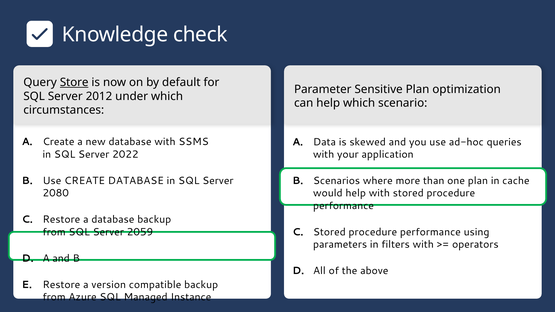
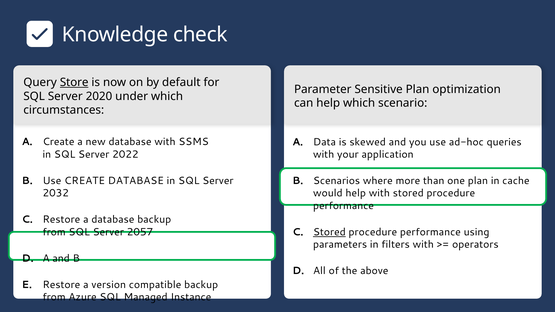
2012: 2012 -> 2020
2080: 2080 -> 2032
2059: 2059 -> 2057
Stored at (329, 232) underline: none -> present
